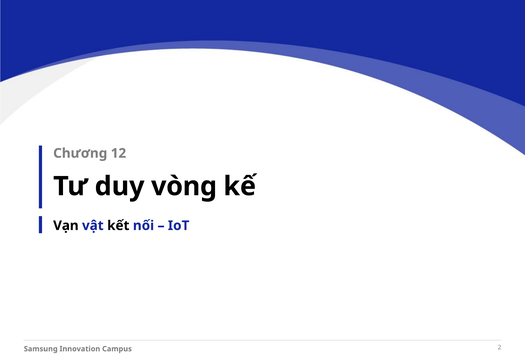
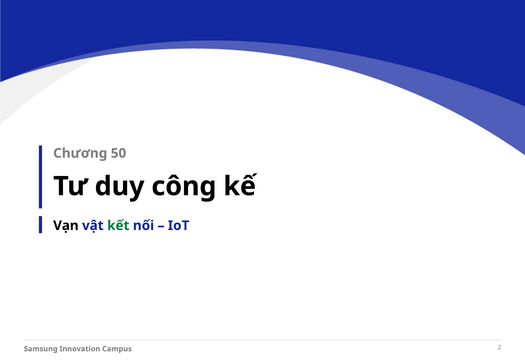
12: 12 -> 50
vòng: vòng -> công
kết colour: black -> green
